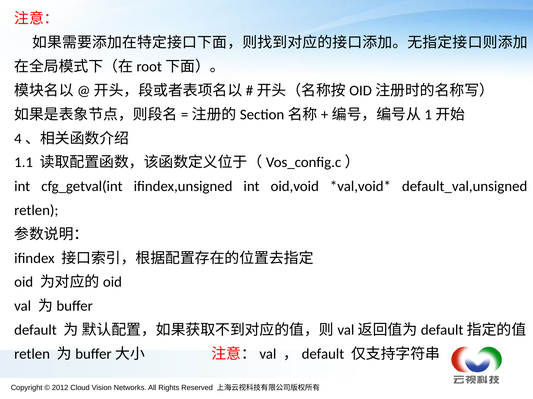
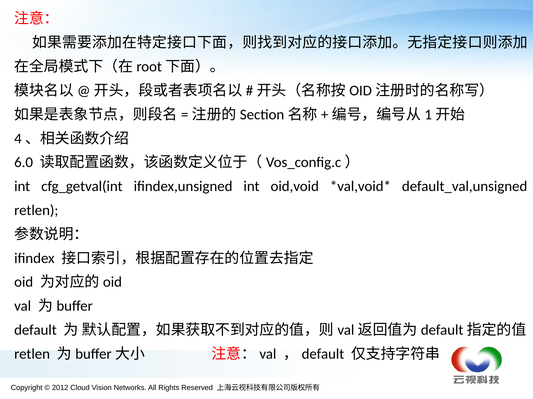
1.1: 1.1 -> 6.0
